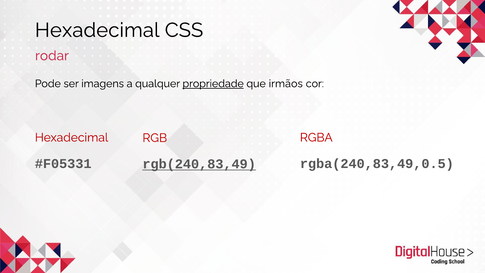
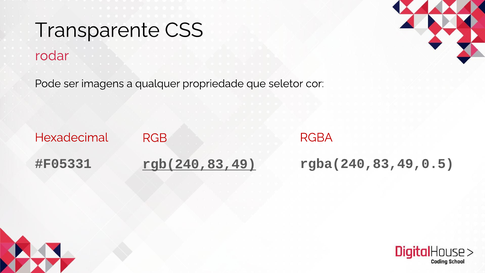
Hexadecimal at (97, 30): Hexadecimal -> Transparente
propriedade underline: present -> none
irmãos: irmãos -> seletor
